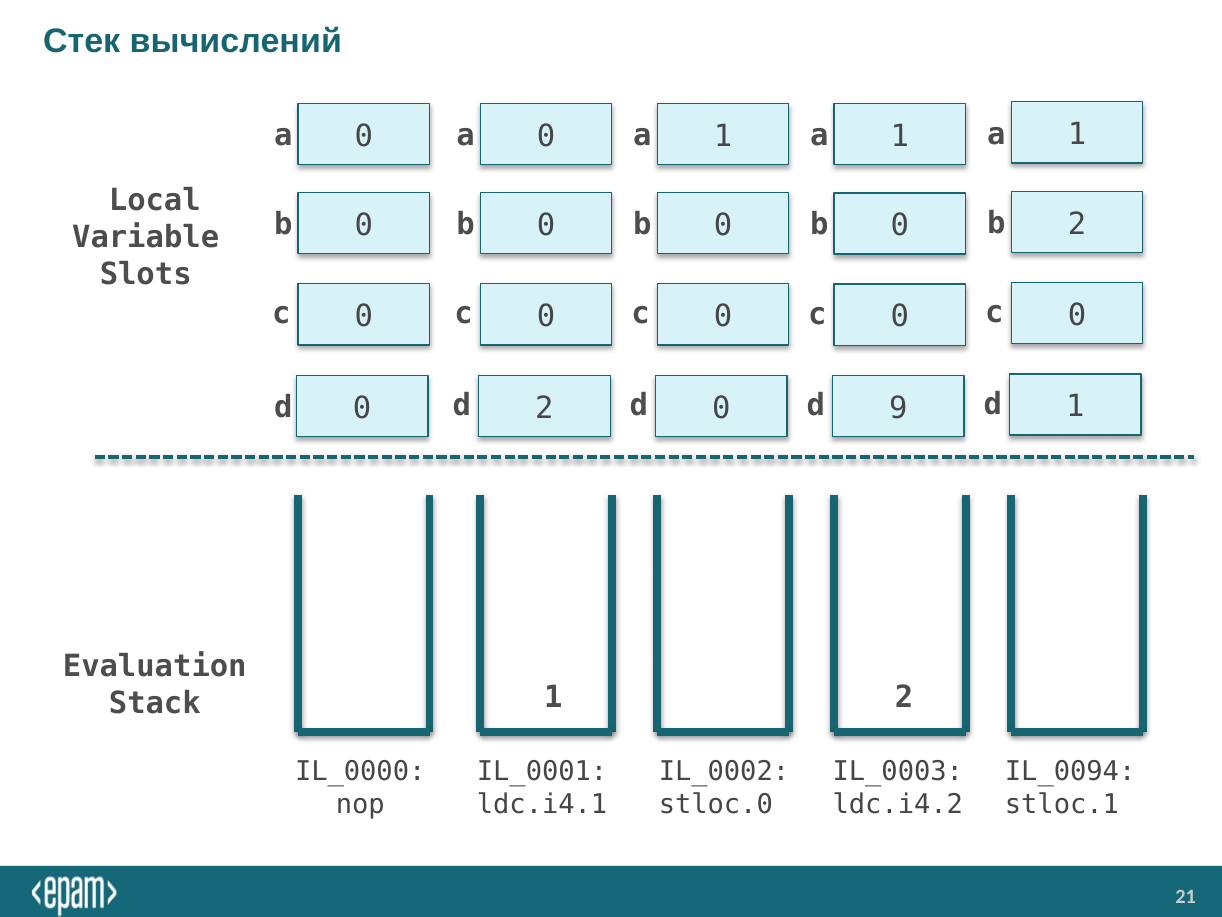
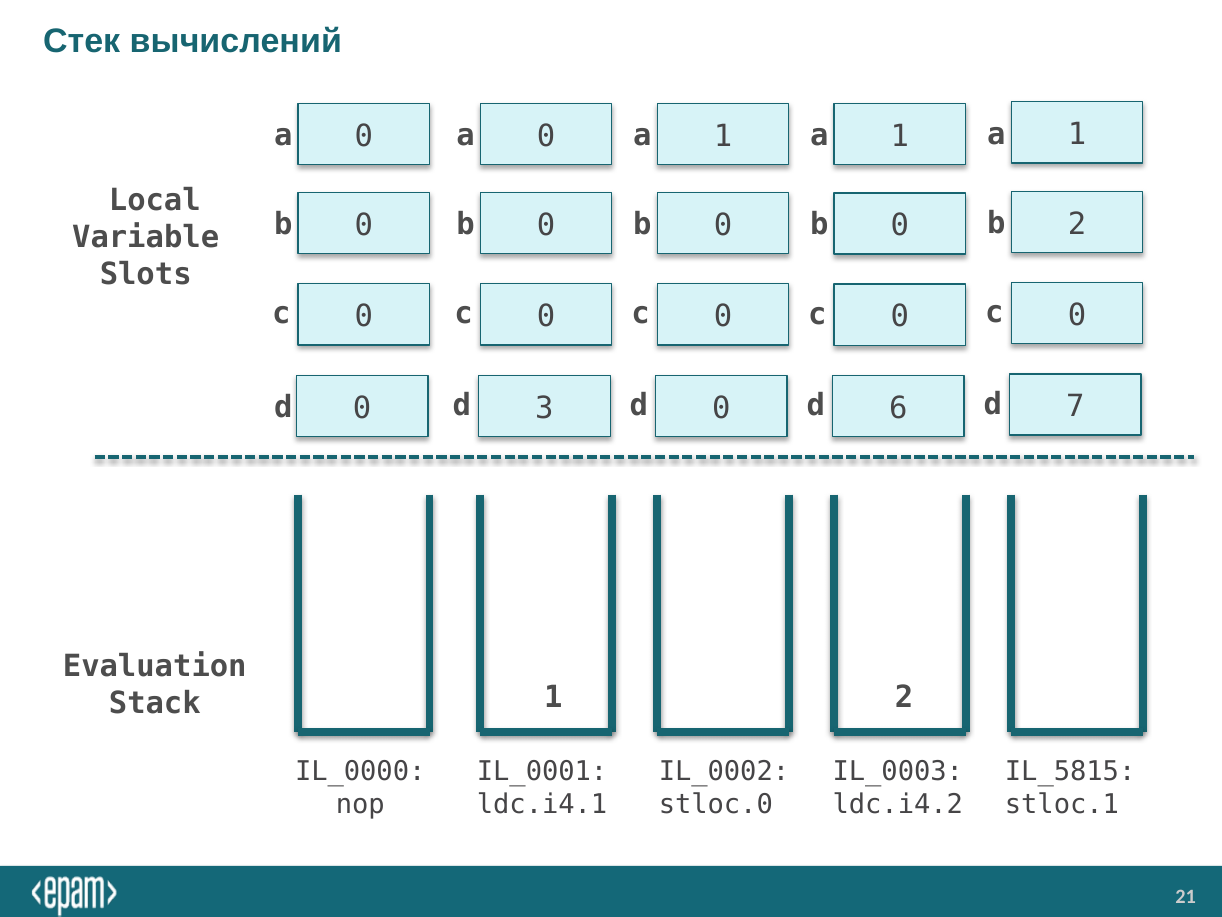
9: 9 -> 6
d 1: 1 -> 7
2 at (544, 408): 2 -> 3
IL_0094: IL_0094 -> IL_5815
